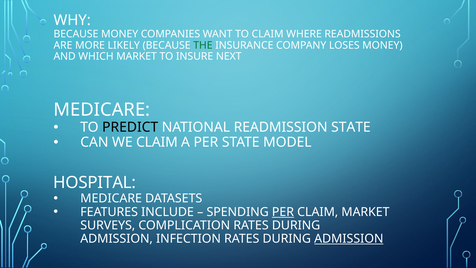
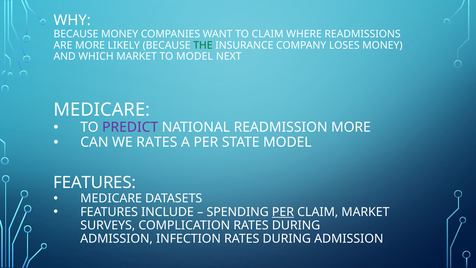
TO INSURE: INSURE -> MODEL
PREDICT colour: black -> purple
READMISSION STATE: STATE -> MORE
WE CLAIM: CLAIM -> RATES
HOSPITAL at (95, 183): HOSPITAL -> FEATURES
ADMISSION at (349, 238) underline: present -> none
